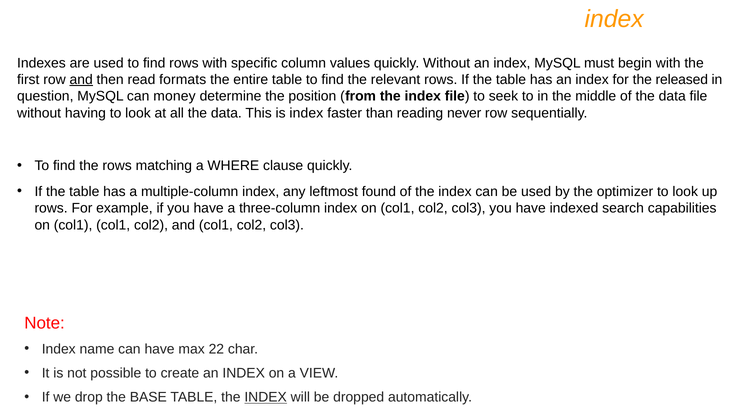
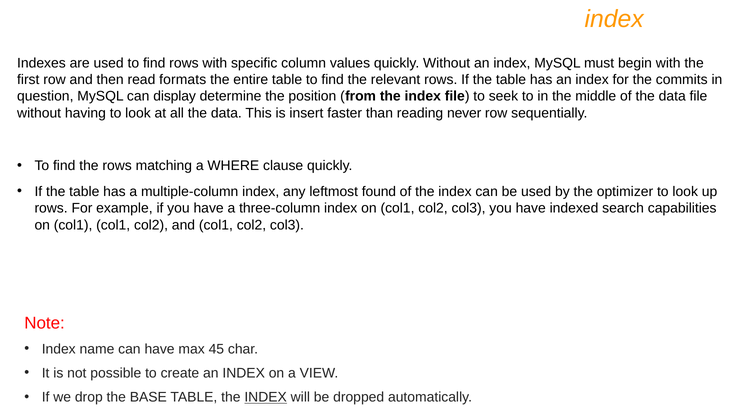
and at (81, 80) underline: present -> none
released: released -> commits
money: money -> display
is index: index -> insert
22: 22 -> 45
